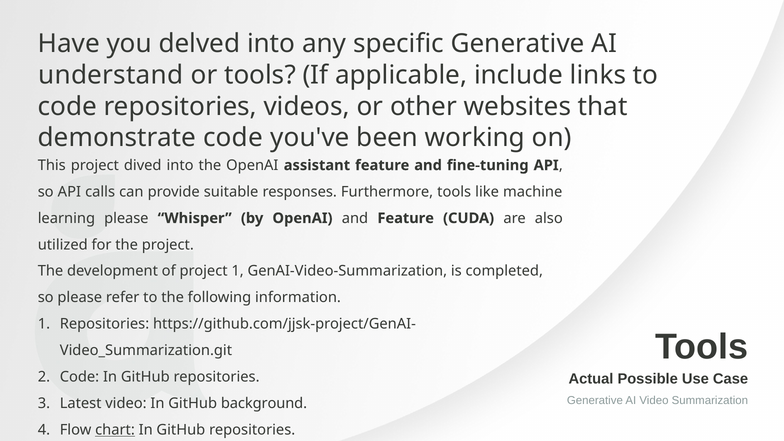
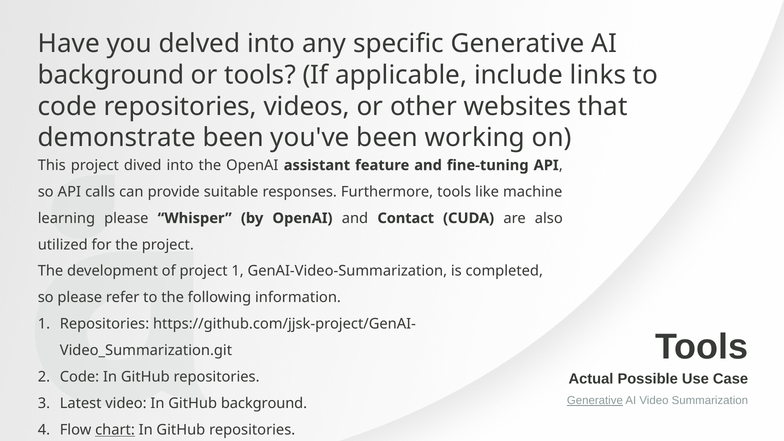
understand at (111, 75): understand -> background
demonstrate code: code -> been
and Feature: Feature -> Contact
Generative at (595, 401) underline: none -> present
